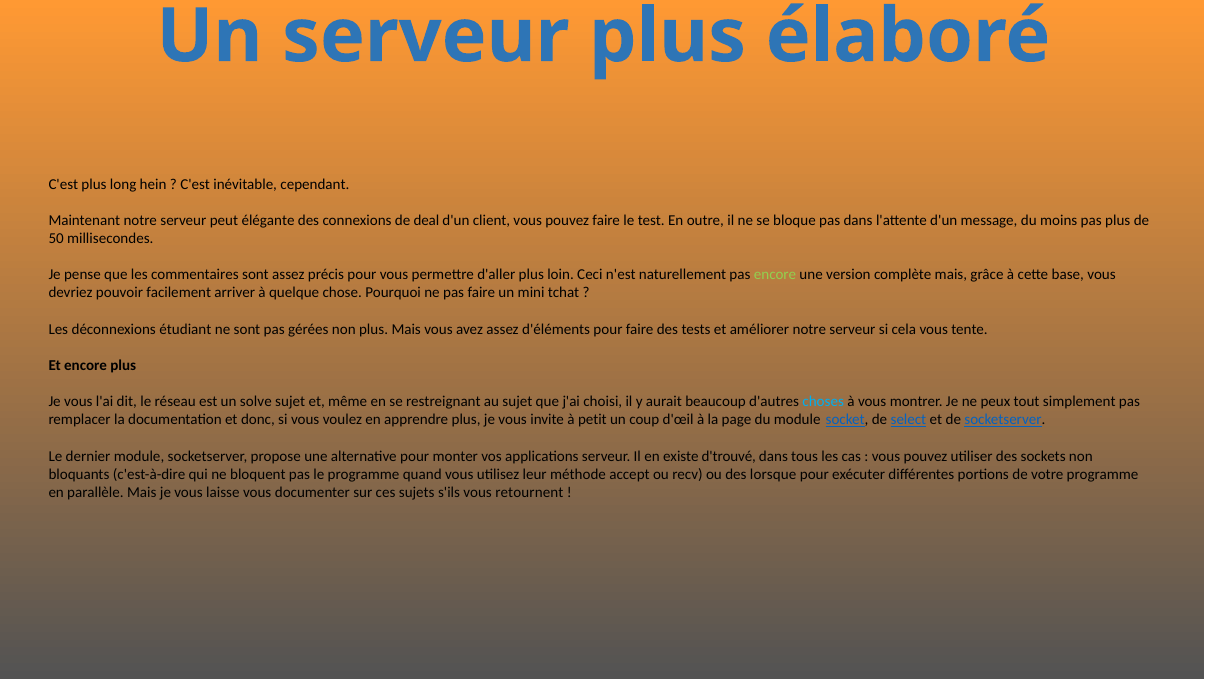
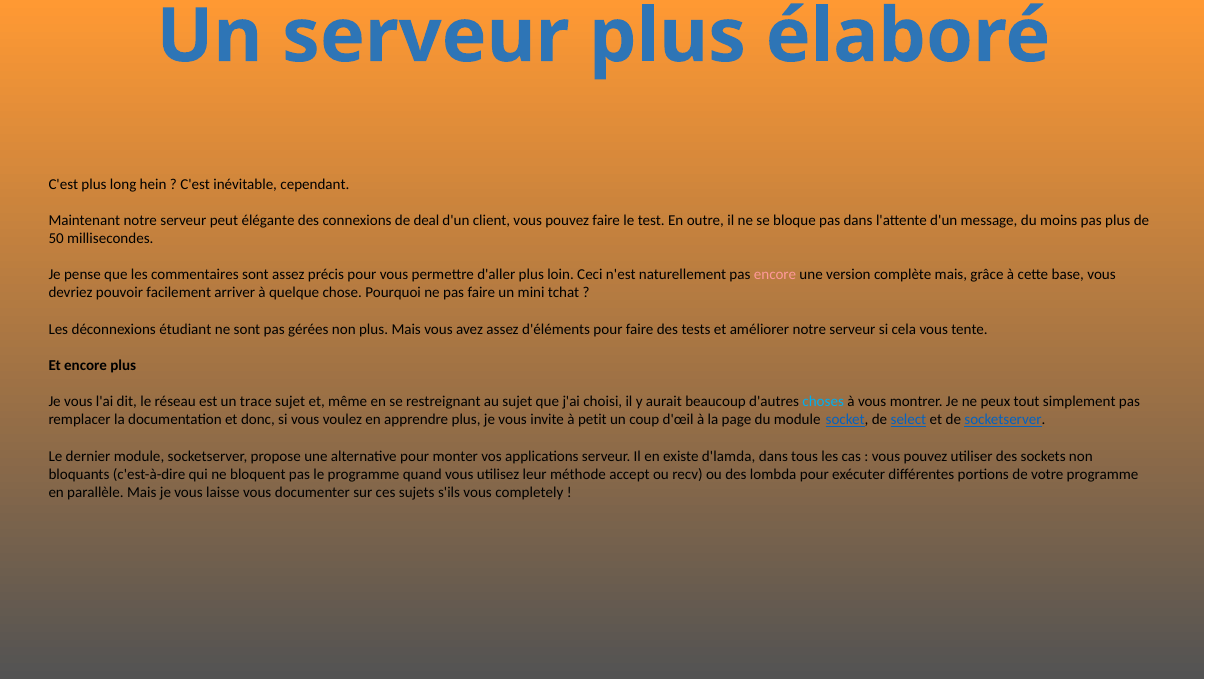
encore at (775, 275) colour: light green -> pink
solve: solve -> trace
d'trouvé: d'trouvé -> d'lamda
lorsque: lorsque -> lombda
retournent: retournent -> completely
